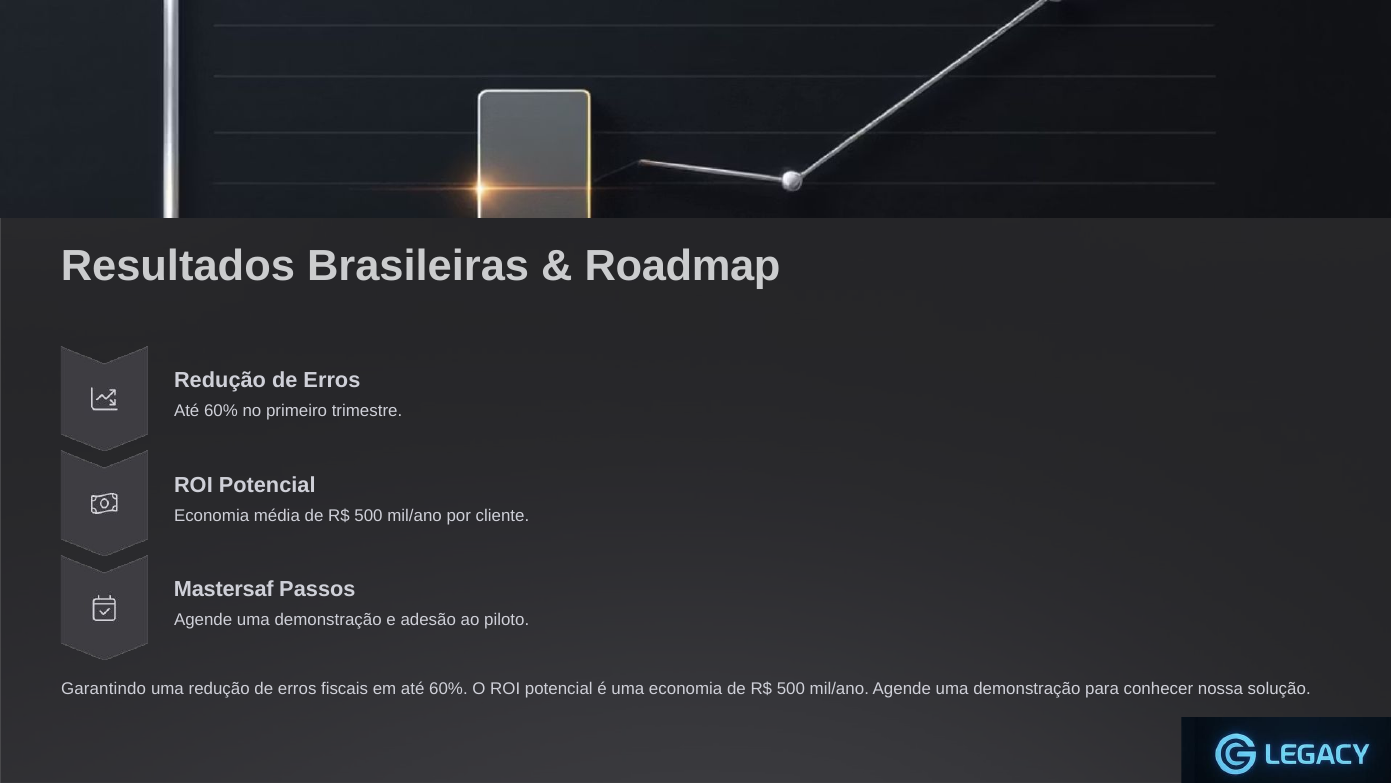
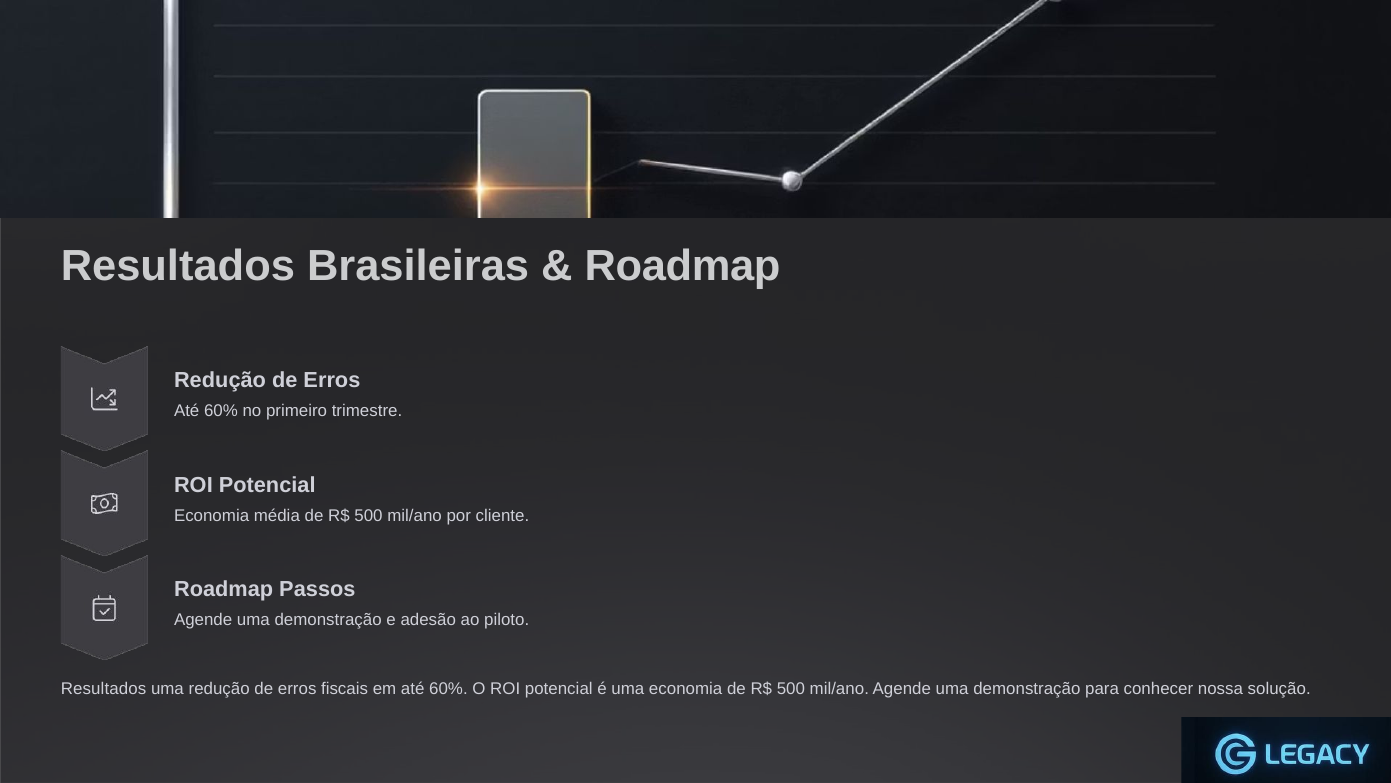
Mastersaf at (224, 589): Mastersaf -> Roadmap
Garantindo at (104, 689): Garantindo -> Resultados
